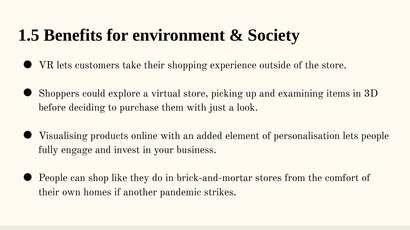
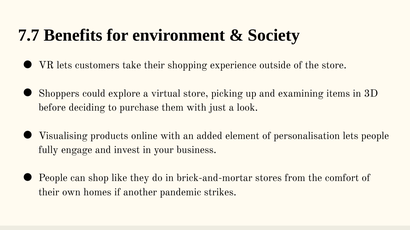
1.5: 1.5 -> 7.7
